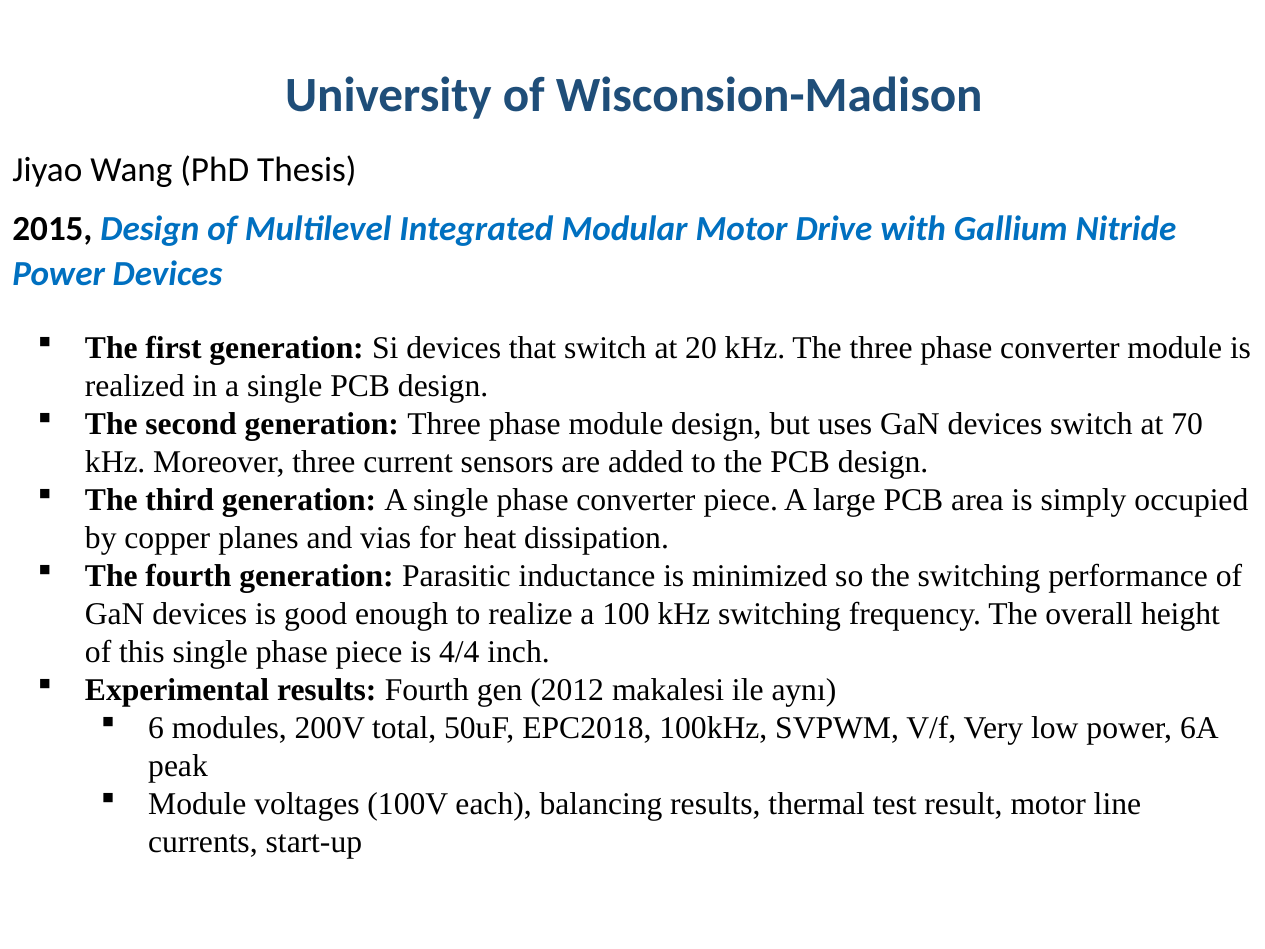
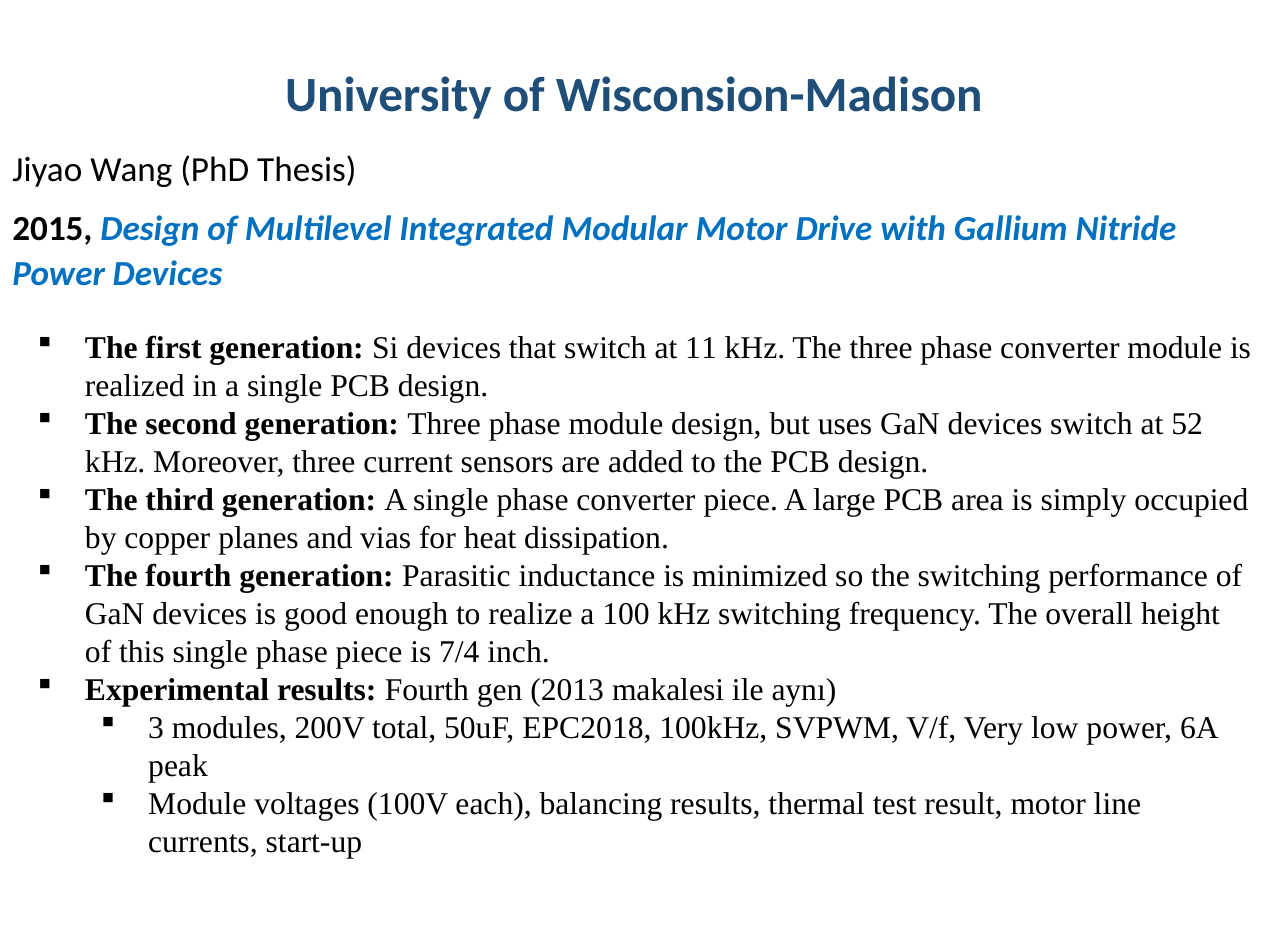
20: 20 -> 11
70: 70 -> 52
4/4: 4/4 -> 7/4
2012: 2012 -> 2013
6: 6 -> 3
